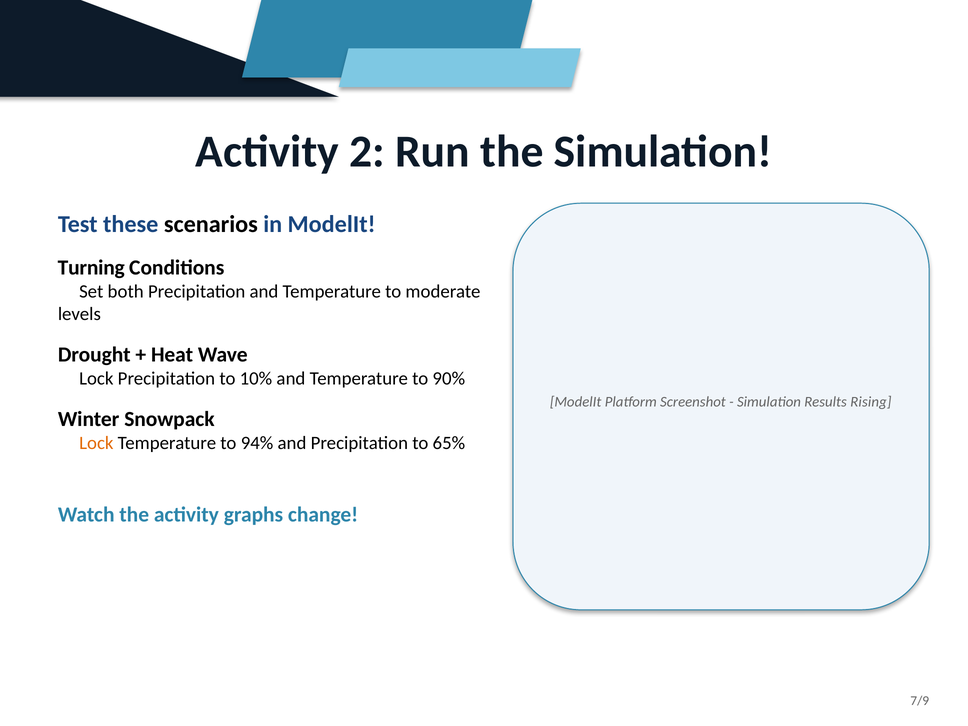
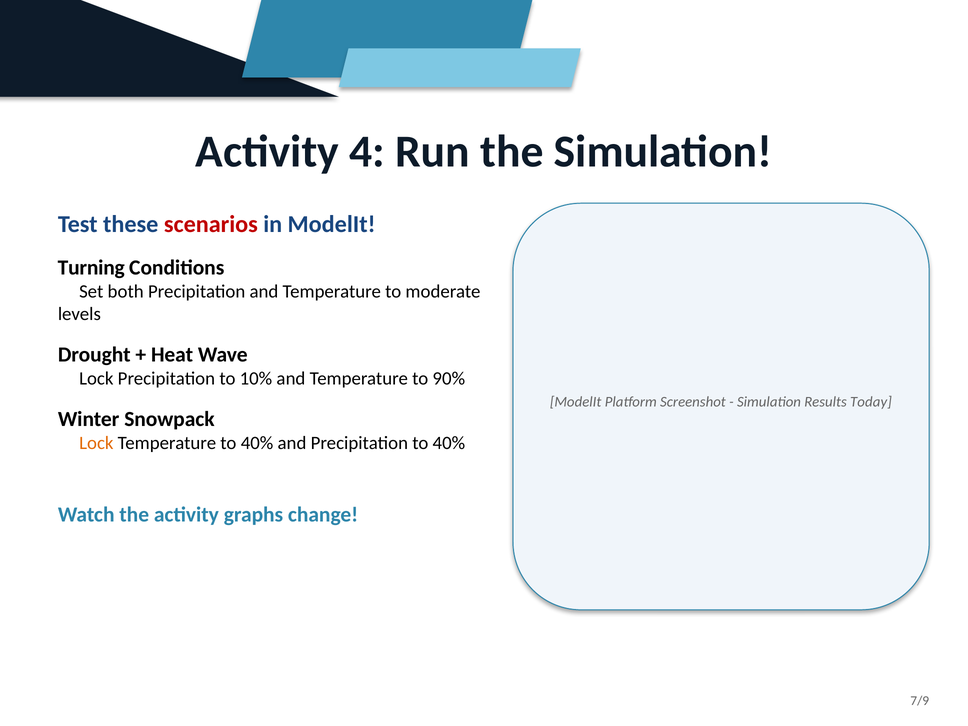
2: 2 -> 4
scenarios colour: black -> red
Rising: Rising -> Today
Temperature to 94%: 94% -> 40%
Precipitation to 65%: 65% -> 40%
